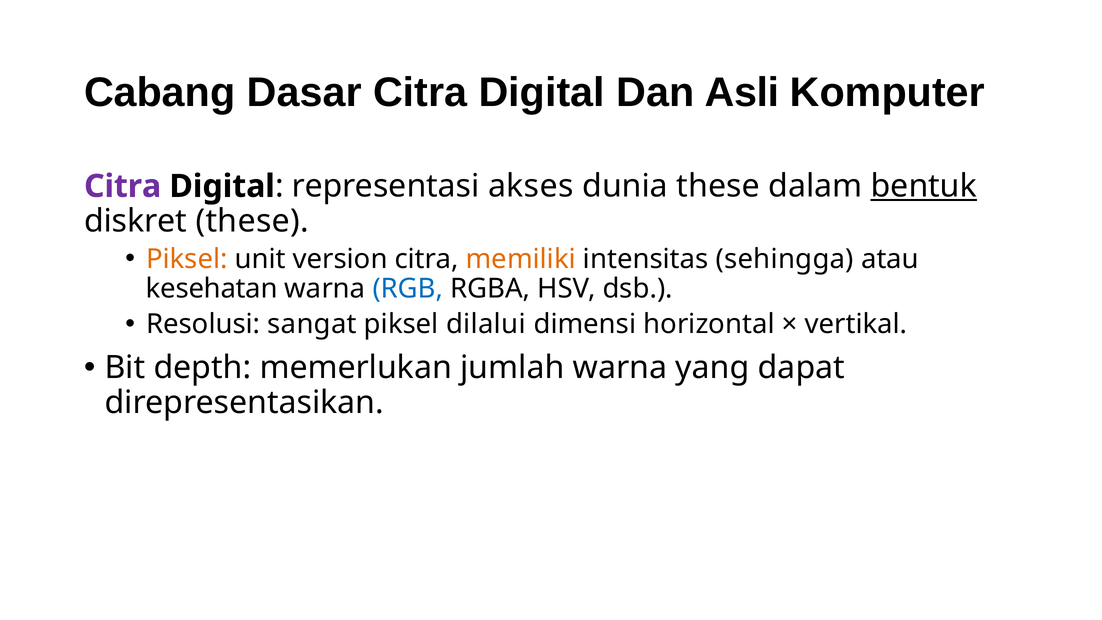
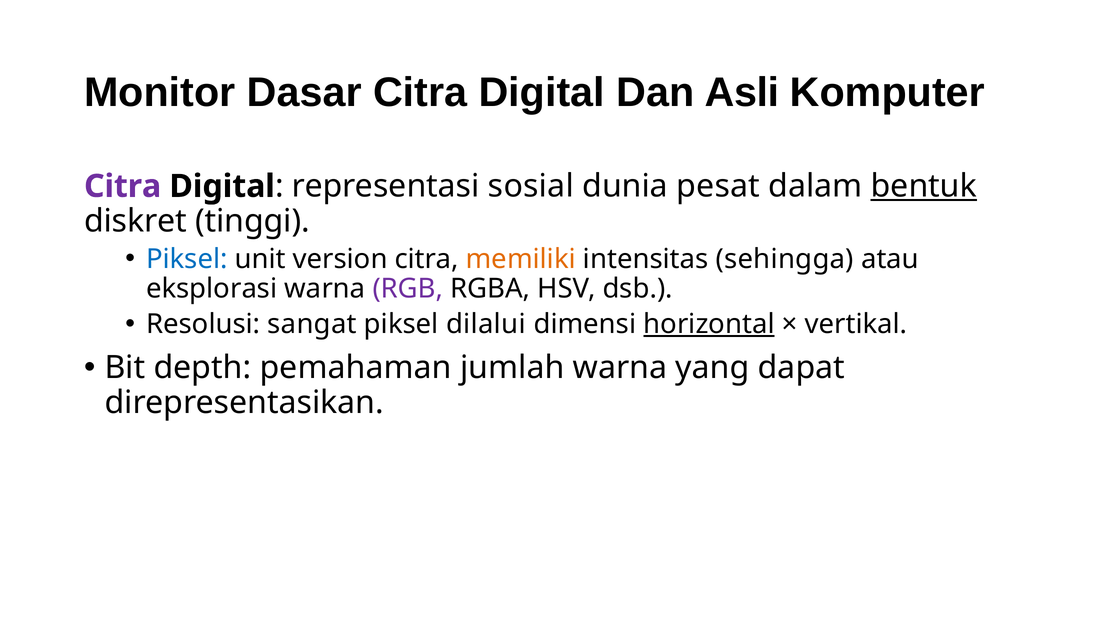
Cabang: Cabang -> Monitor
akses: akses -> sosial
dunia these: these -> pesat
diskret these: these -> tinggi
Piksel at (187, 259) colour: orange -> blue
kesehatan: kesehatan -> eksplorasi
RGB colour: blue -> purple
horizontal underline: none -> present
memerlukan: memerlukan -> pemahaman
